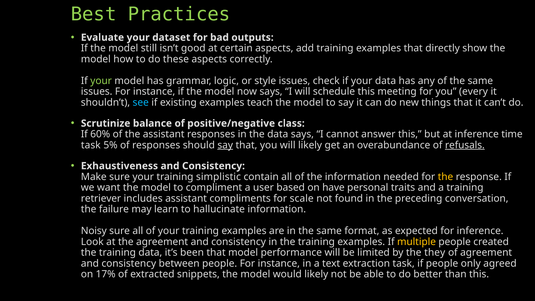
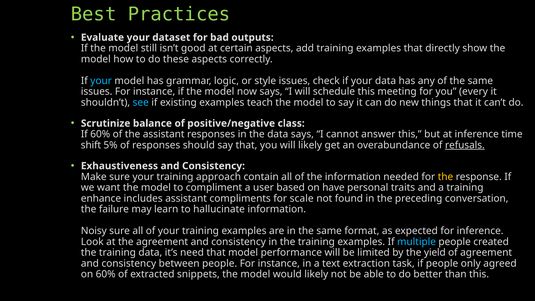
your at (101, 81) colour: light green -> light blue
task at (91, 145): task -> shift
say at (225, 145) underline: present -> none
simplistic: simplistic -> approach
retriever: retriever -> enhance
multiple colour: yellow -> light blue
been: been -> need
they: they -> yield
on 17%: 17% -> 60%
